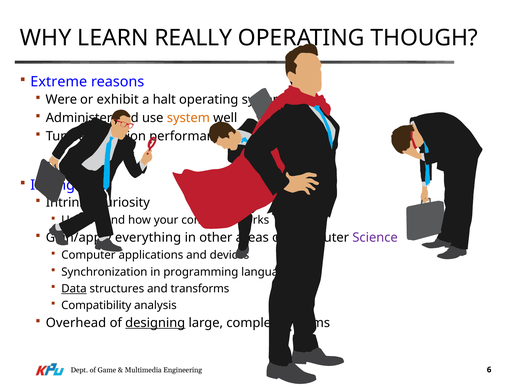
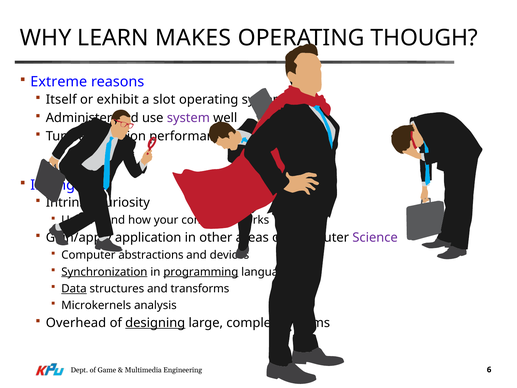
REALLY: REALLY -> MAKES
Were: Were -> Itself
halt: halt -> slot
system at (188, 118) colour: orange -> purple
everything at (148, 238): everything -> application
applications: applications -> abstractions
Synchronization underline: none -> present
programming underline: none -> present
Compatibility: Compatibility -> Microkernels
